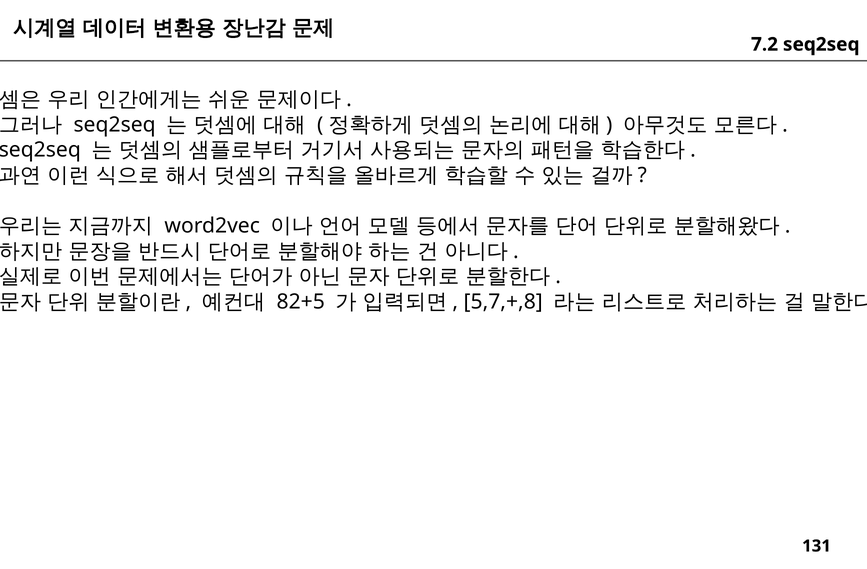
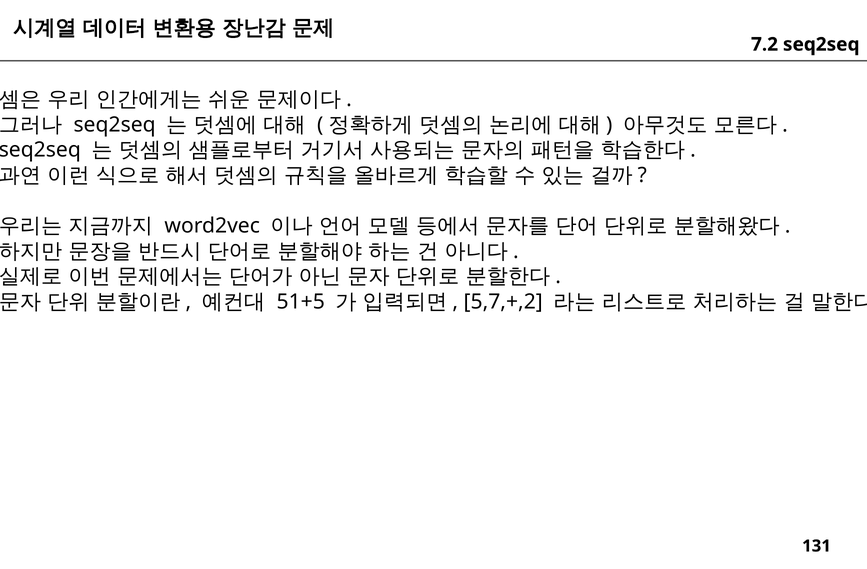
82+5: 82+5 -> 51+5
5,7,+,8: 5,7,+,8 -> 5,7,+,2
